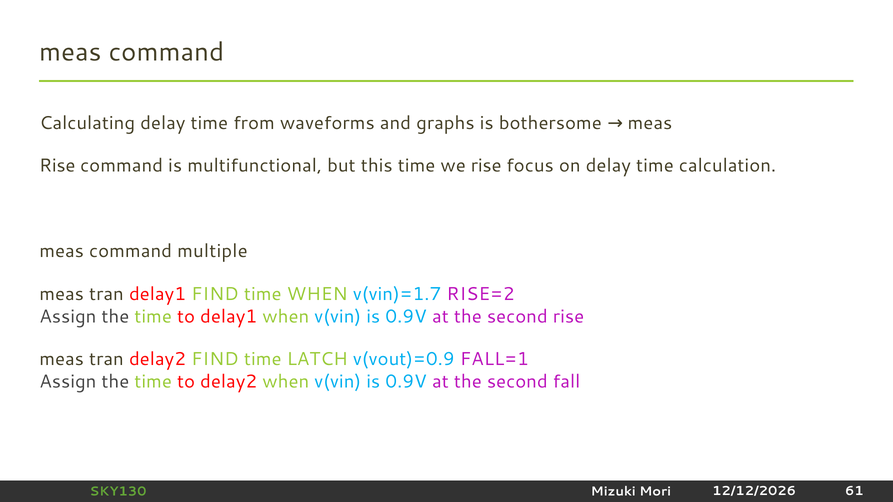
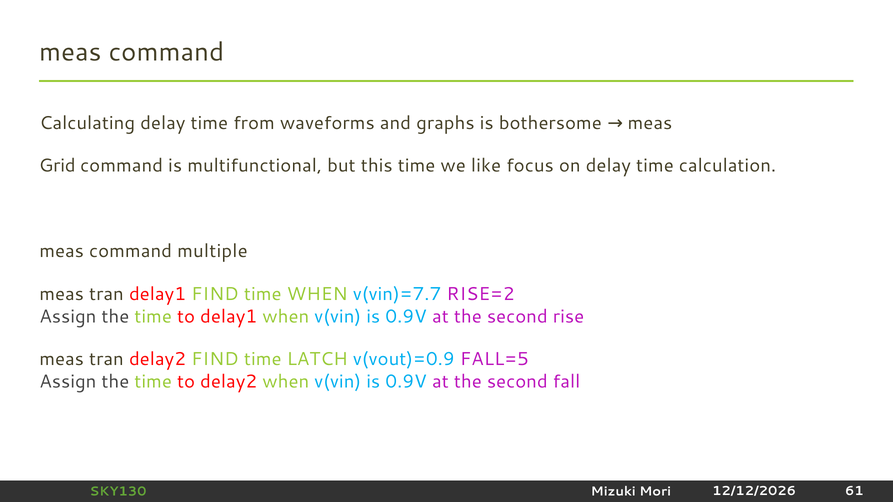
Rise at (57, 166): Rise -> Grid
we rise: rise -> like
v(vin)=1.7: v(vin)=1.7 -> v(vin)=7.7
FALL=1: FALL=1 -> FALL=5
